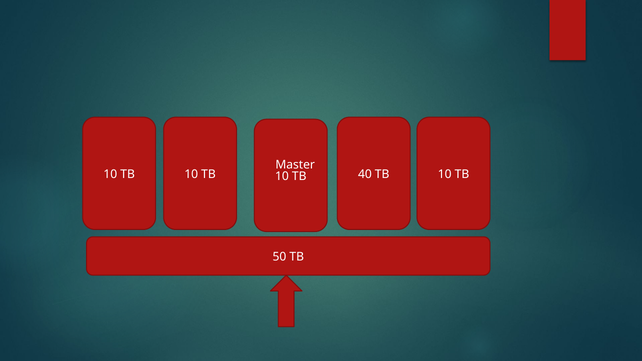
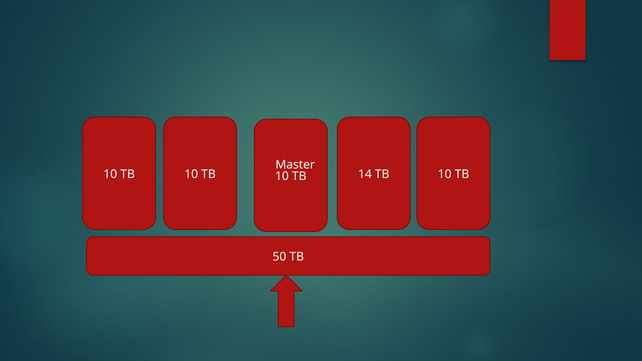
40: 40 -> 14
